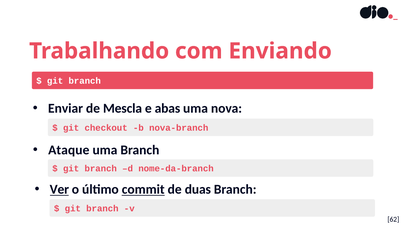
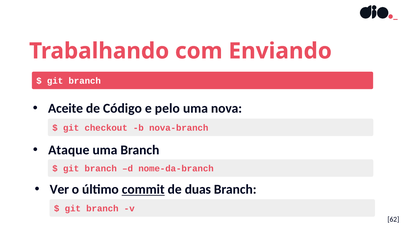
Enviar: Enviar -> Aceite
Mescla: Mescla -> Código
abas: abas -> pelo
Ver underline: present -> none
